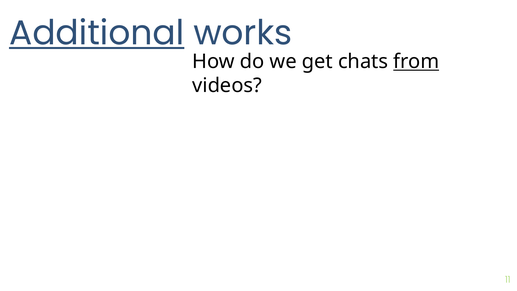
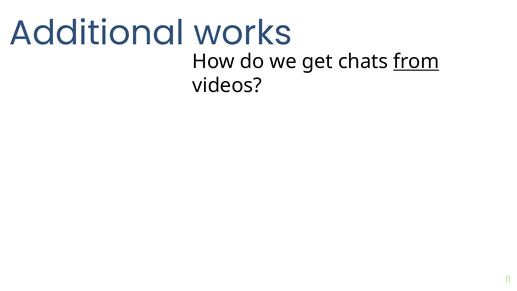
Additional underline: present -> none
